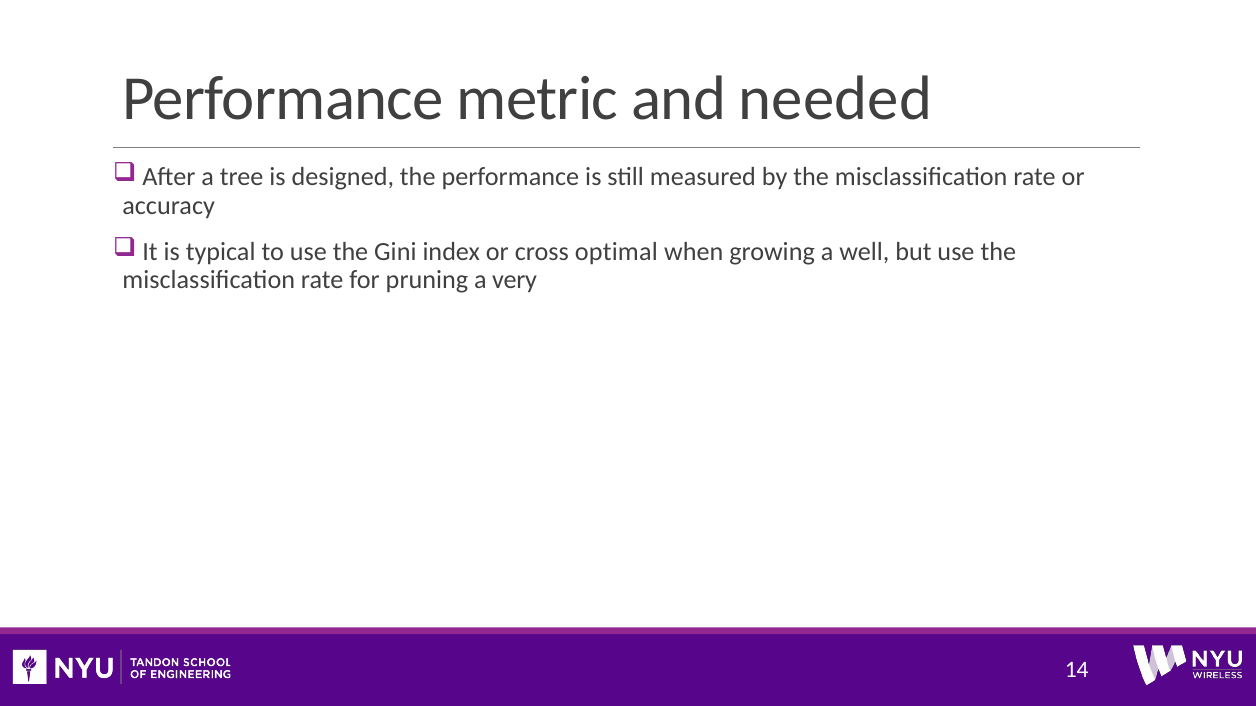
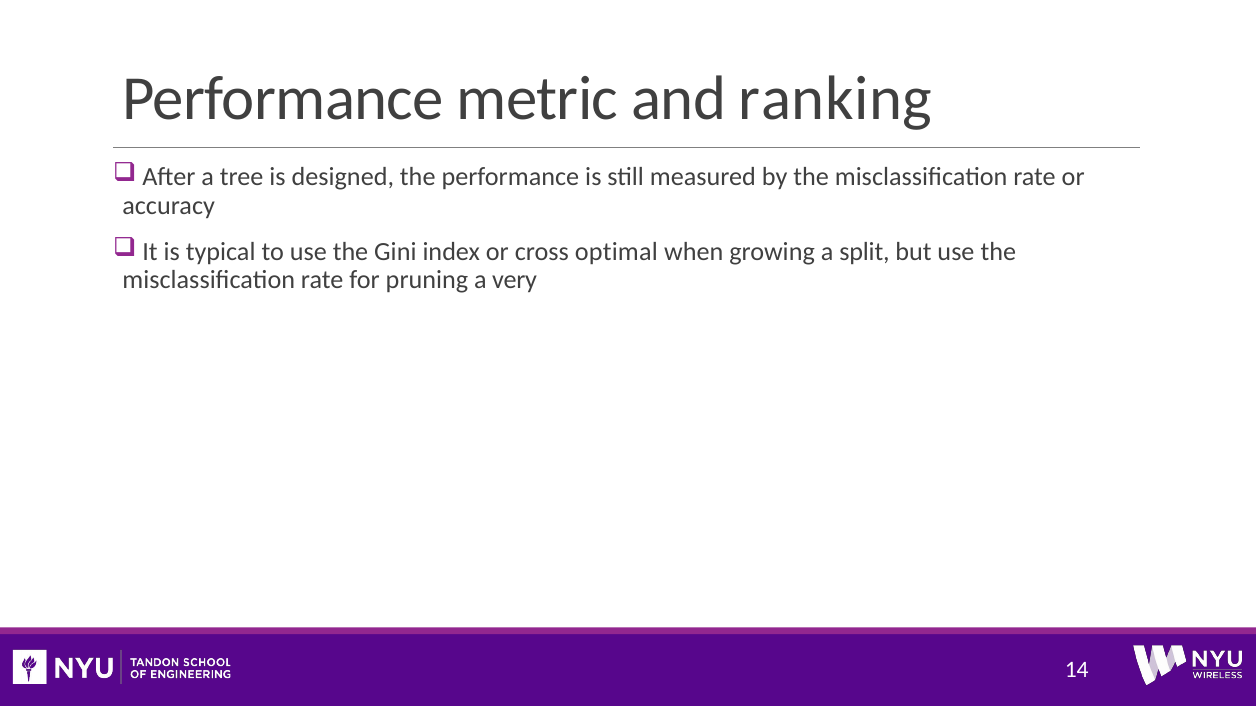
needed: needed -> ranking
well: well -> split
